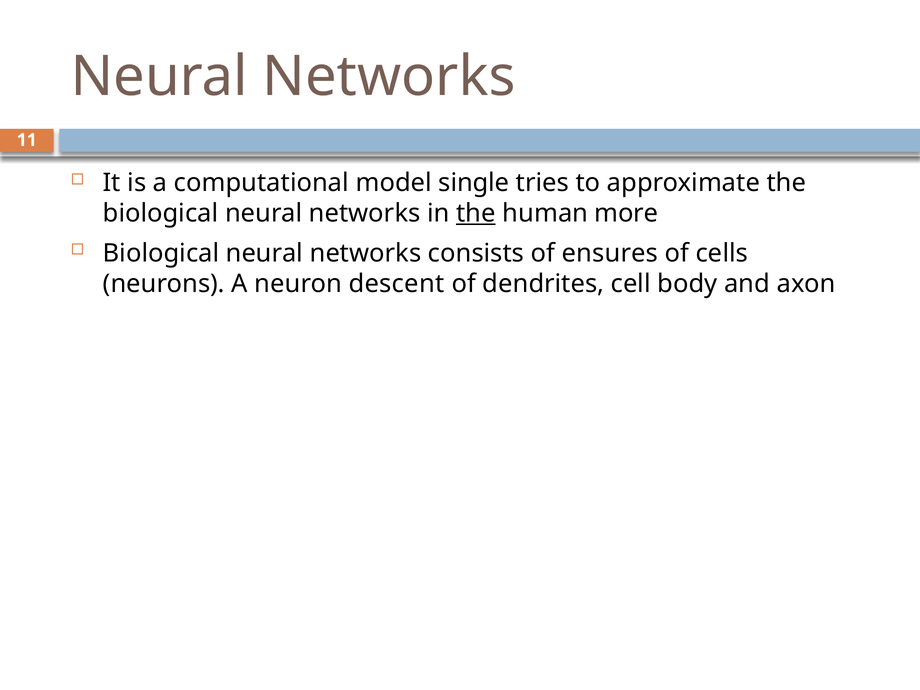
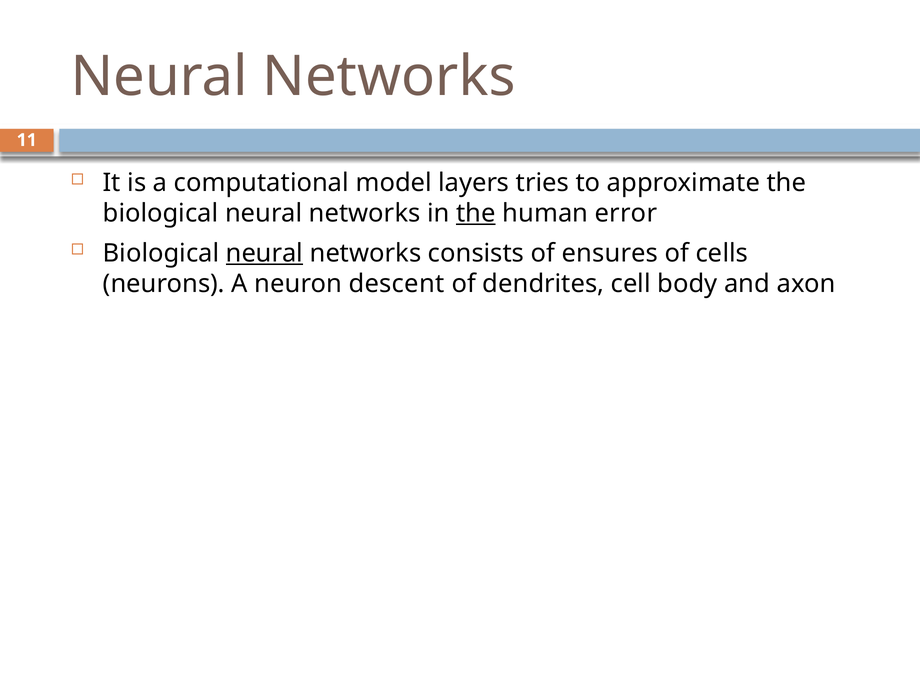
single: single -> layers
more: more -> error
neural at (264, 253) underline: none -> present
